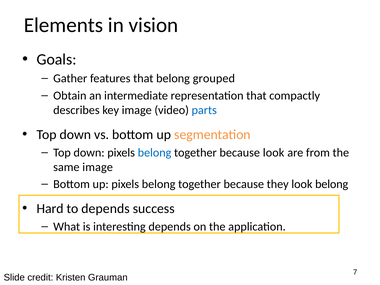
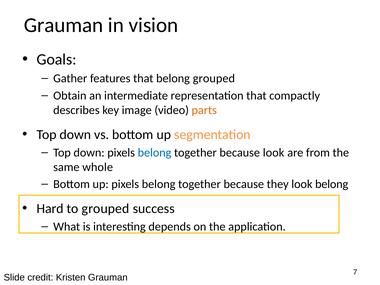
Elements at (64, 25): Elements -> Grauman
parts colour: blue -> orange
same image: image -> whole
to depends: depends -> grouped
